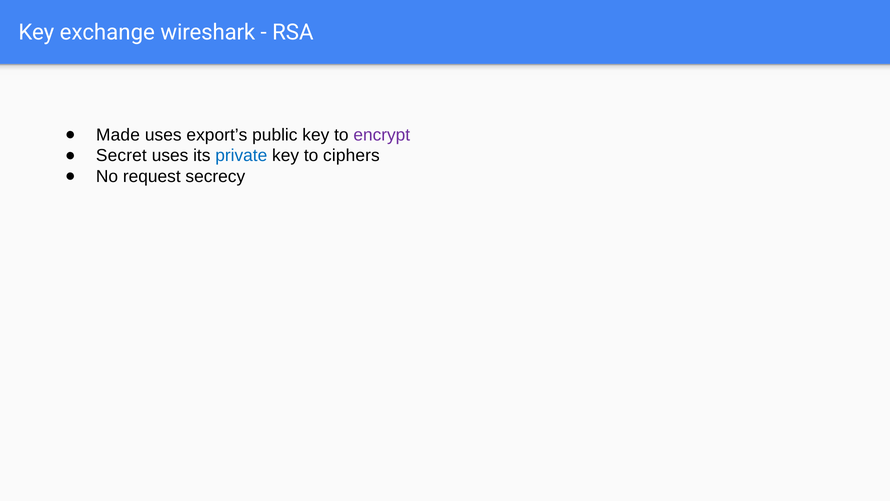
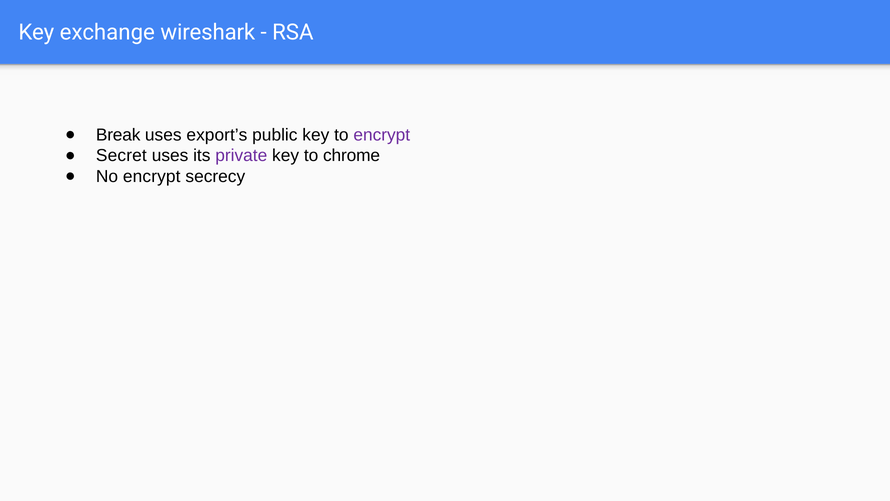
Made: Made -> Break
private colour: blue -> purple
ciphers: ciphers -> chrome
No request: request -> encrypt
